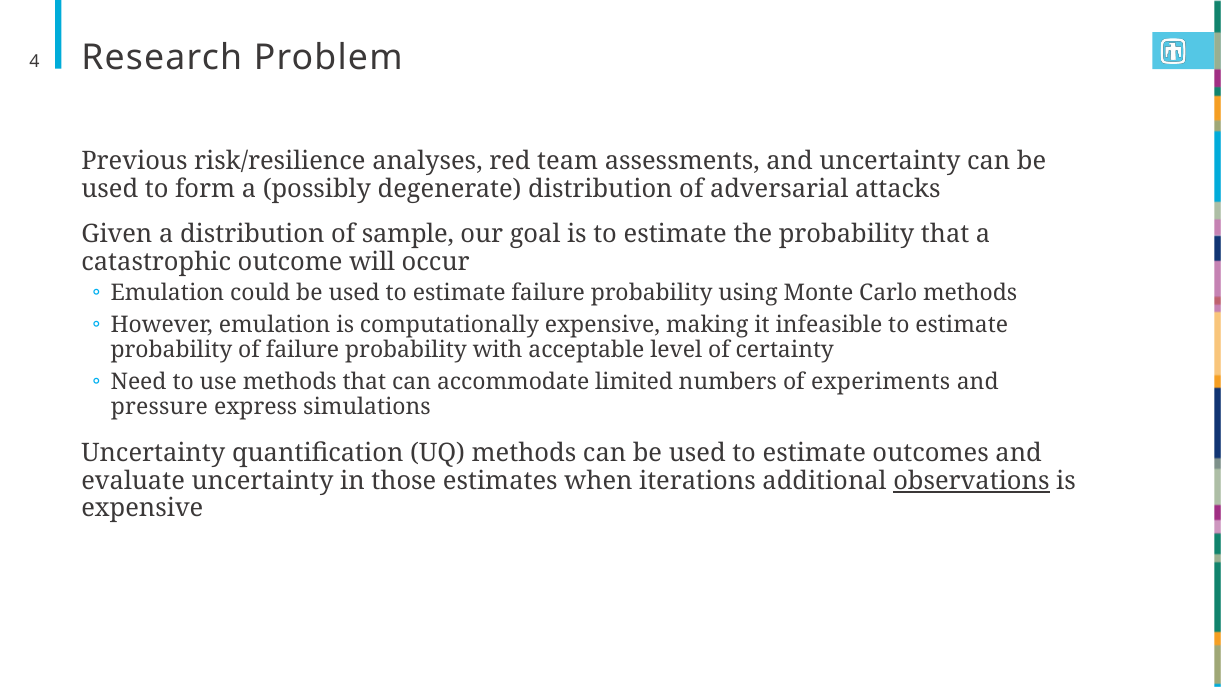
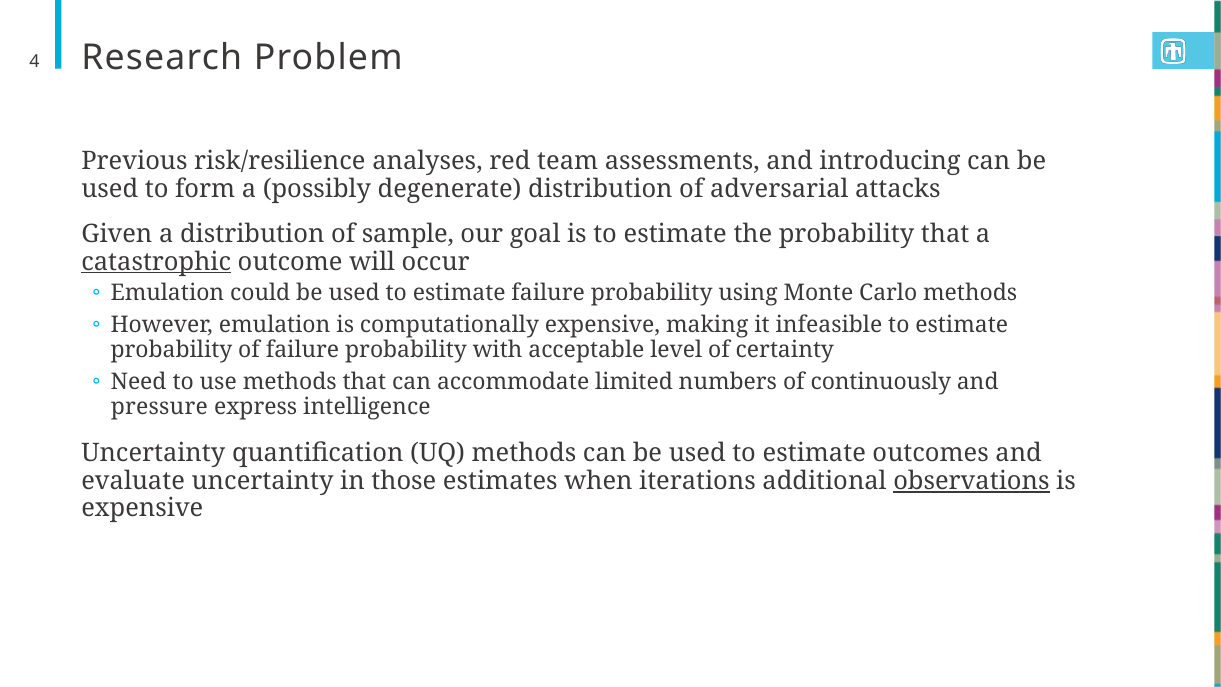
and uncertainty: uncertainty -> introducing
catastrophic underline: none -> present
experiments: experiments -> continuously
simulations: simulations -> intelligence
